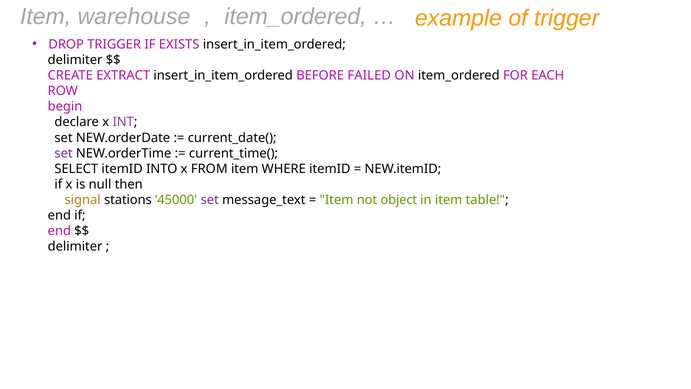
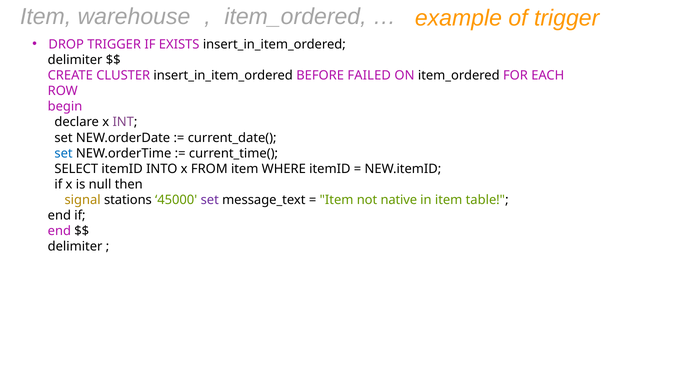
EXTRACT: EXTRACT -> CLUSTER
set at (64, 153) colour: purple -> blue
object: object -> native
